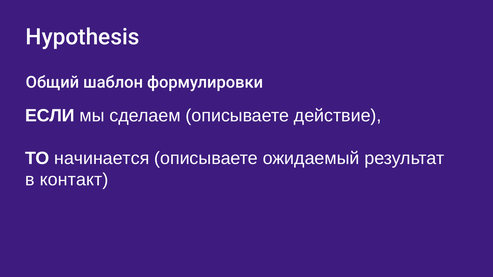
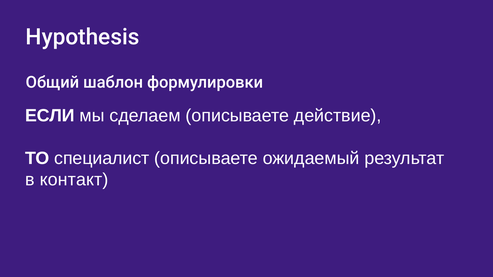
начинается: начинается -> специалист
